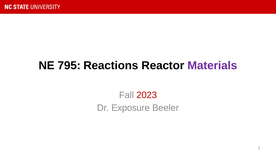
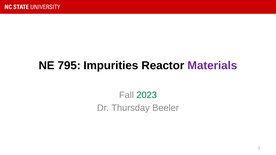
Reactions: Reactions -> Impurities
2023 colour: red -> green
Exposure: Exposure -> Thursday
